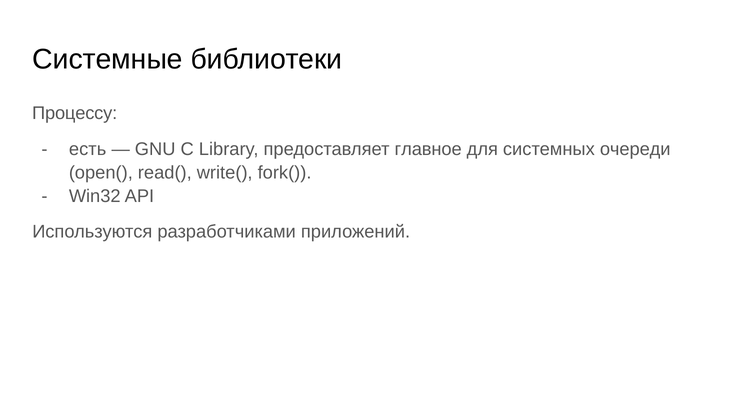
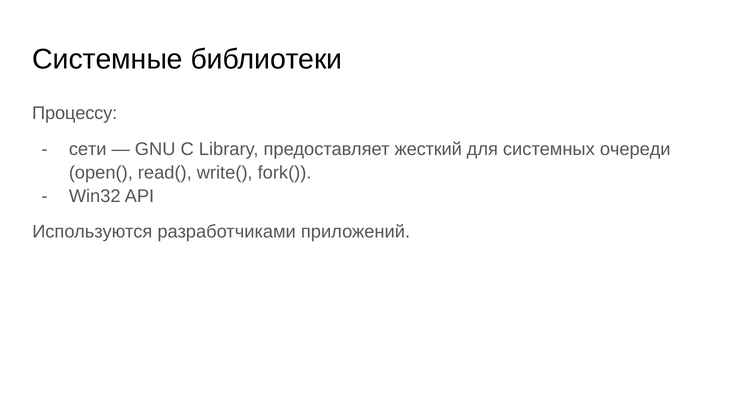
есть: есть -> сети
главное: главное -> жесткий
